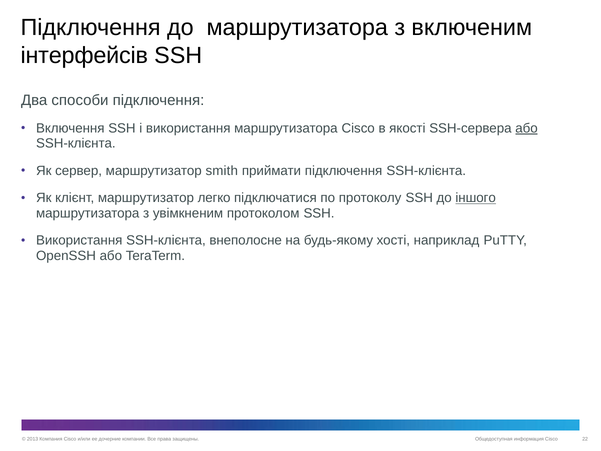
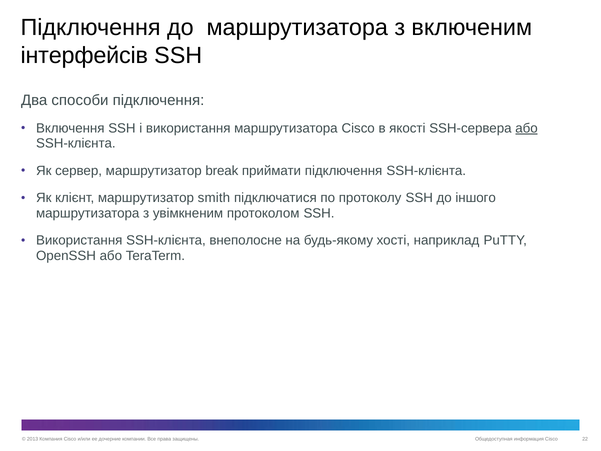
smith: smith -> break
легко: легко -> smith
іншого underline: present -> none
